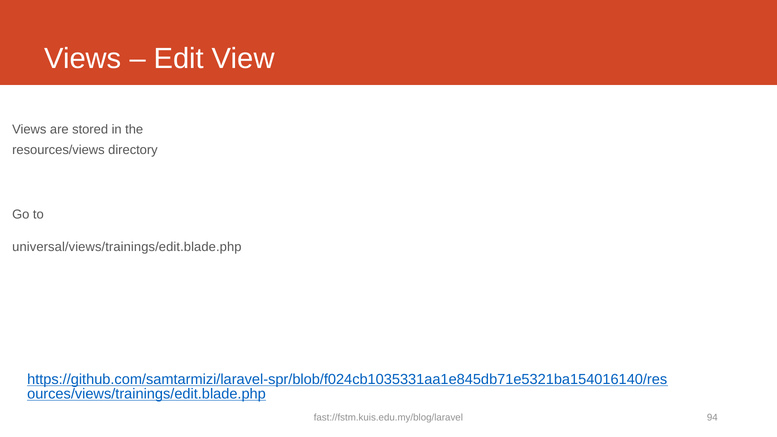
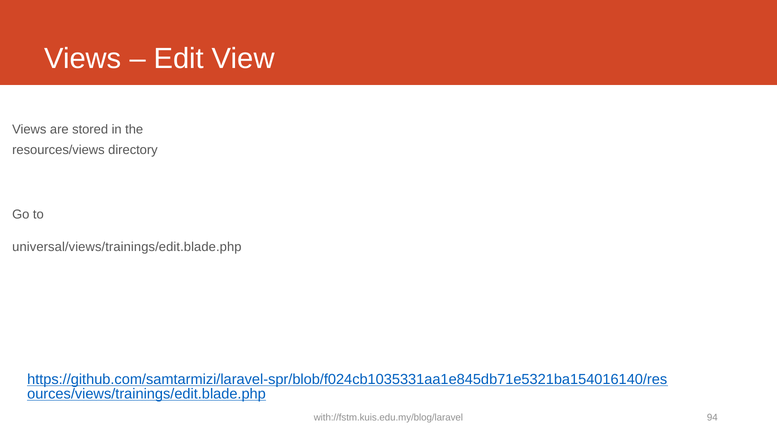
fast://fstm.kuis.edu.my/blog/laravel: fast://fstm.kuis.edu.my/blog/laravel -> with://fstm.kuis.edu.my/blog/laravel
